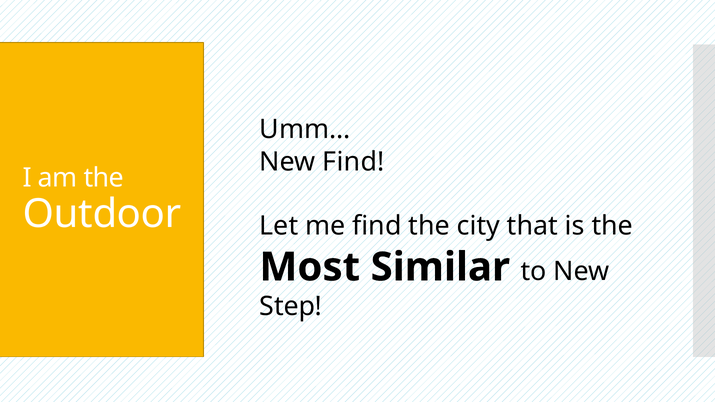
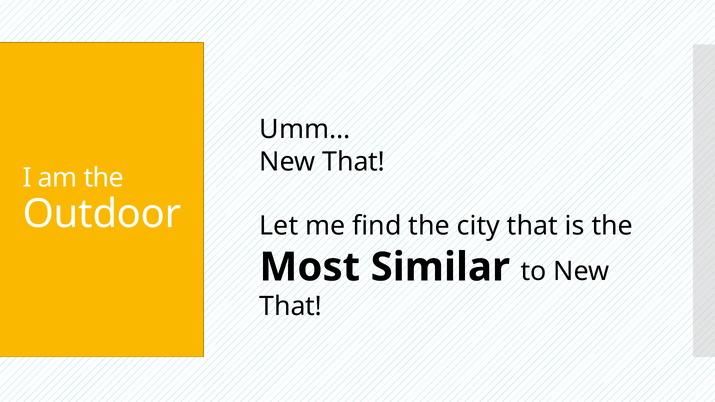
Find at (354, 162): Find -> That
Step at (291, 307): Step -> That
